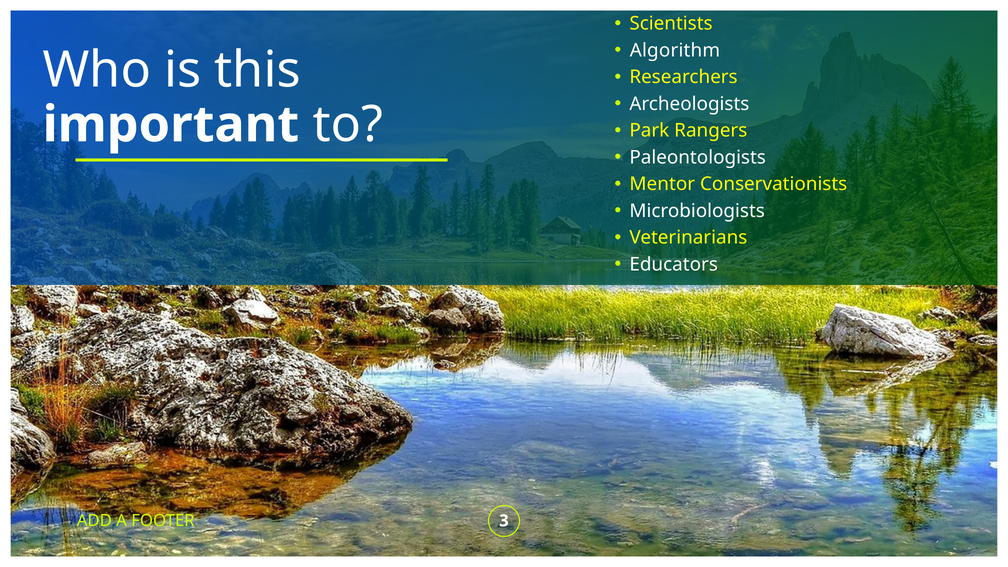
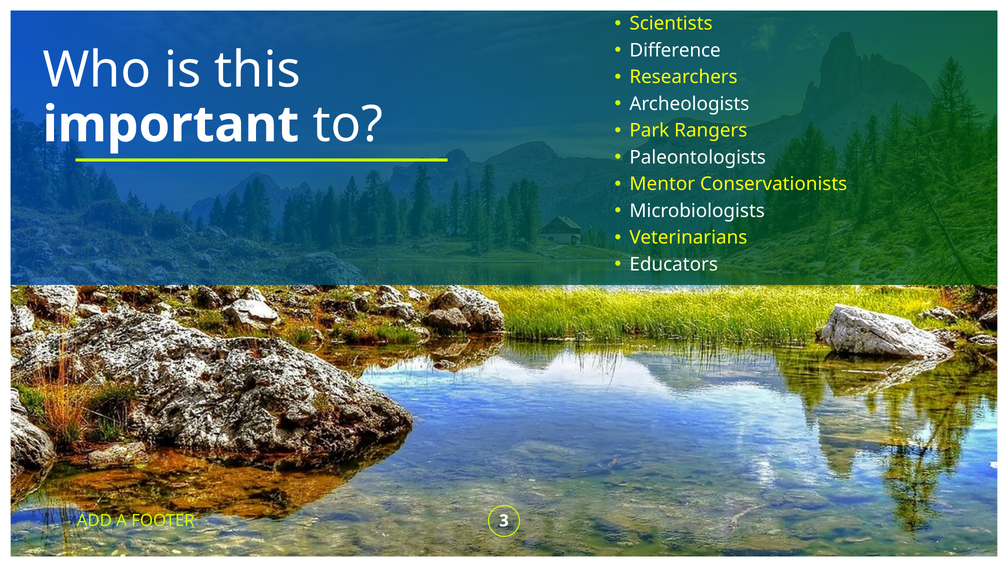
Algorithm: Algorithm -> Difference
